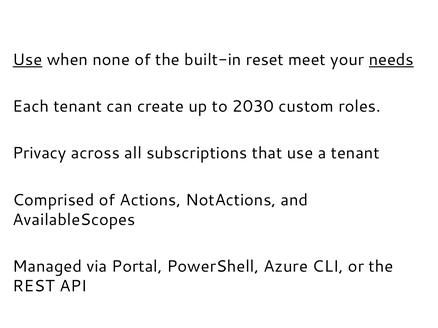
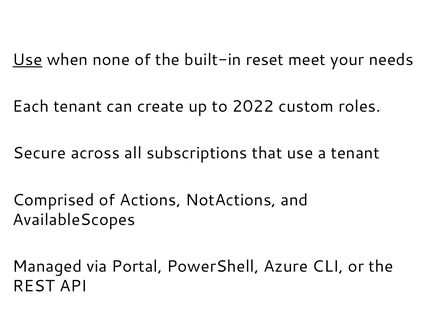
needs underline: present -> none
2030: 2030 -> 2022
Privacy: Privacy -> Secure
